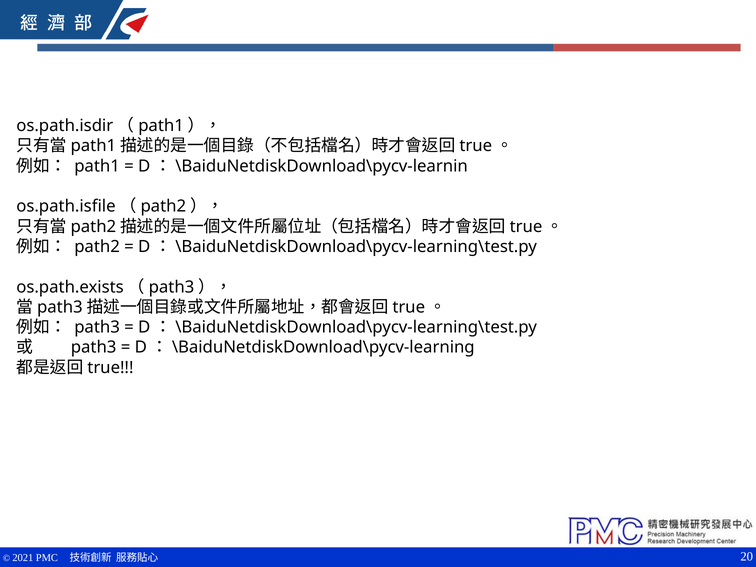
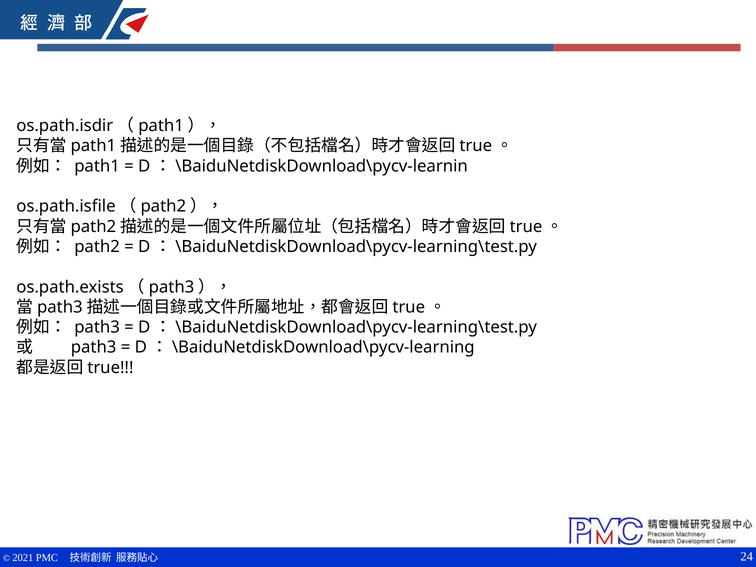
20: 20 -> 24
